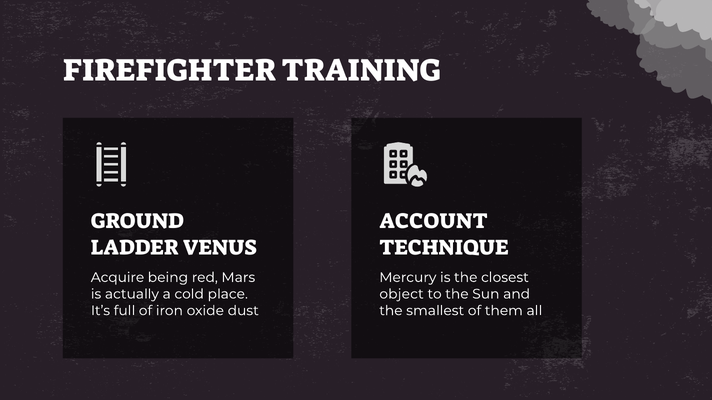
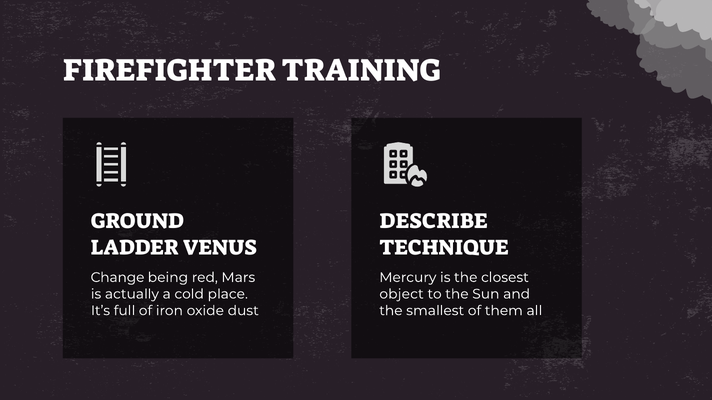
ACCOUNT: ACCOUNT -> DESCRIBE
Acquire: Acquire -> Change
